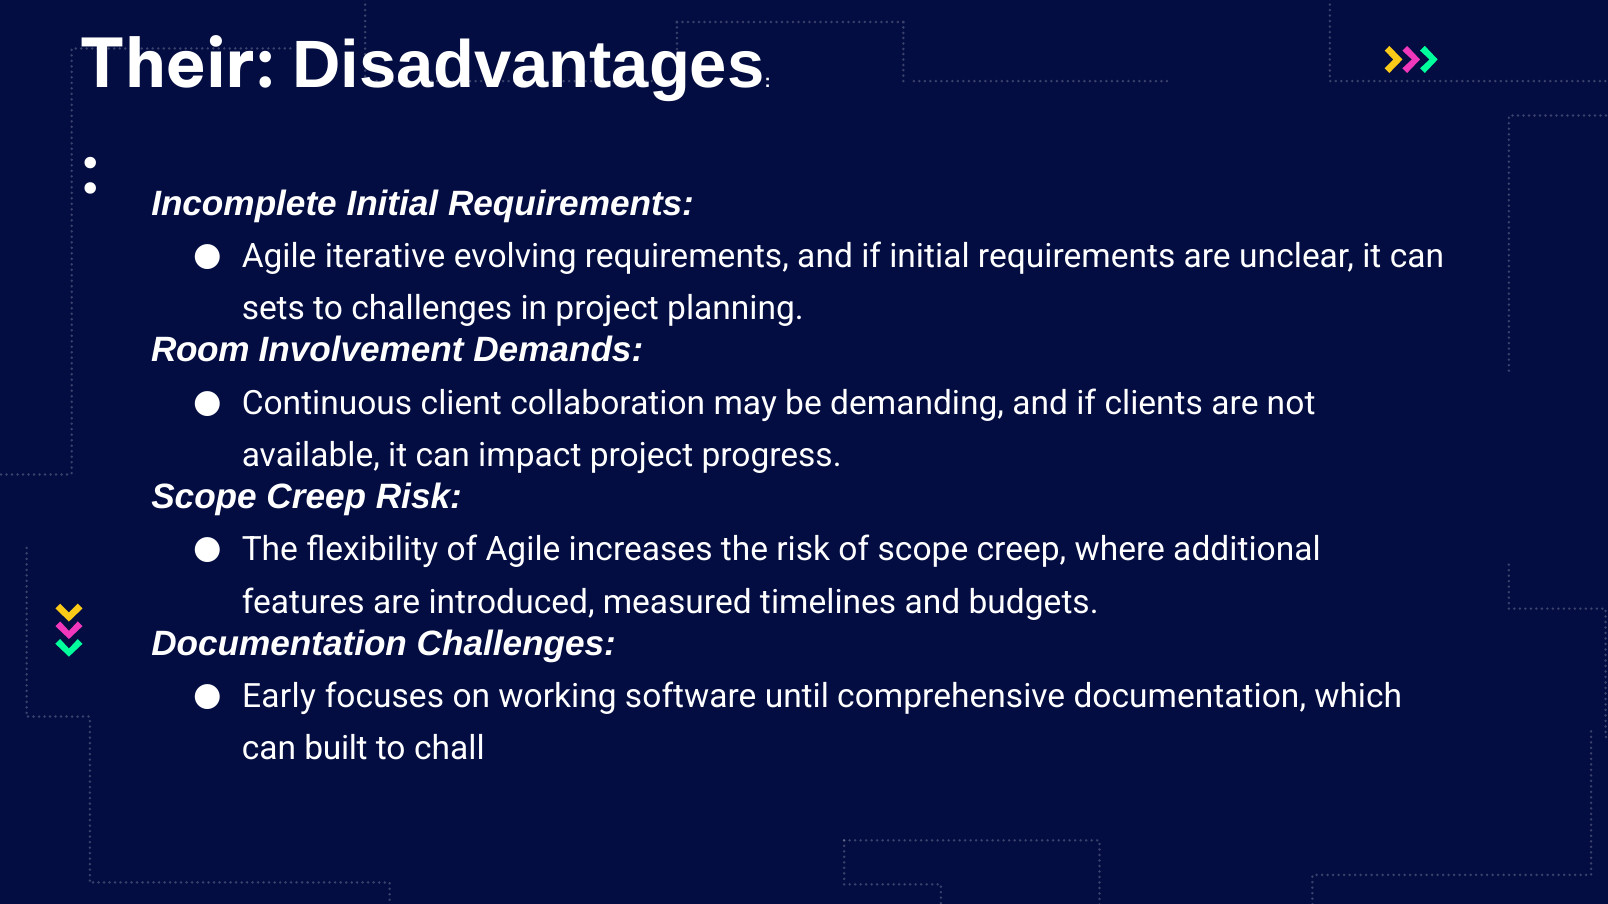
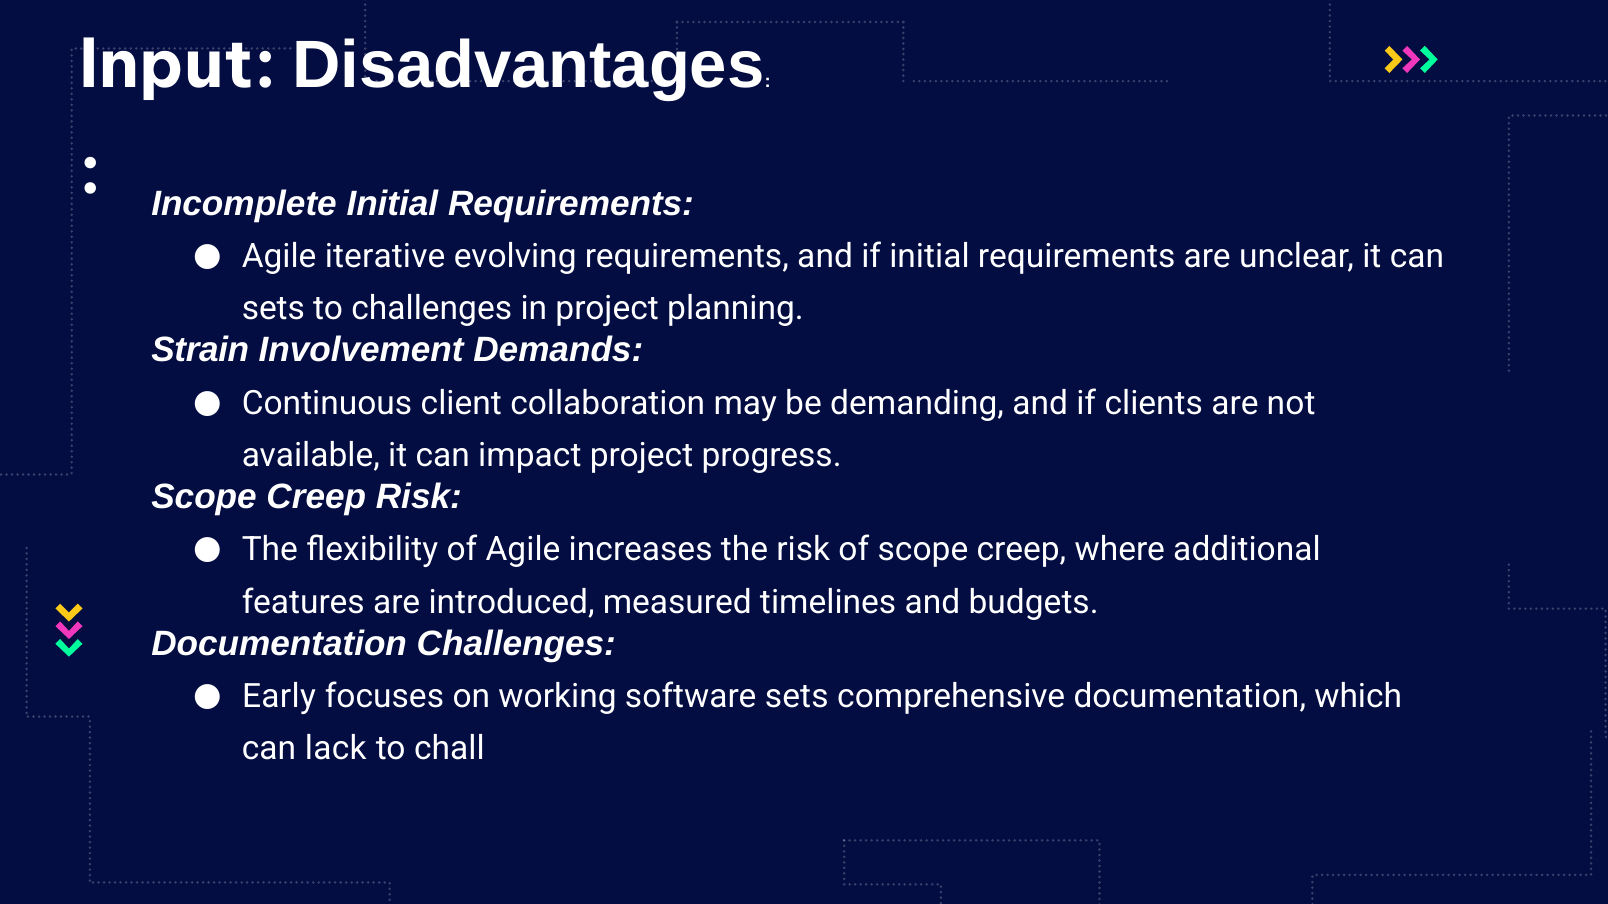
Their: Their -> Input
Room: Room -> Strain
software until: until -> sets
built: built -> lack
